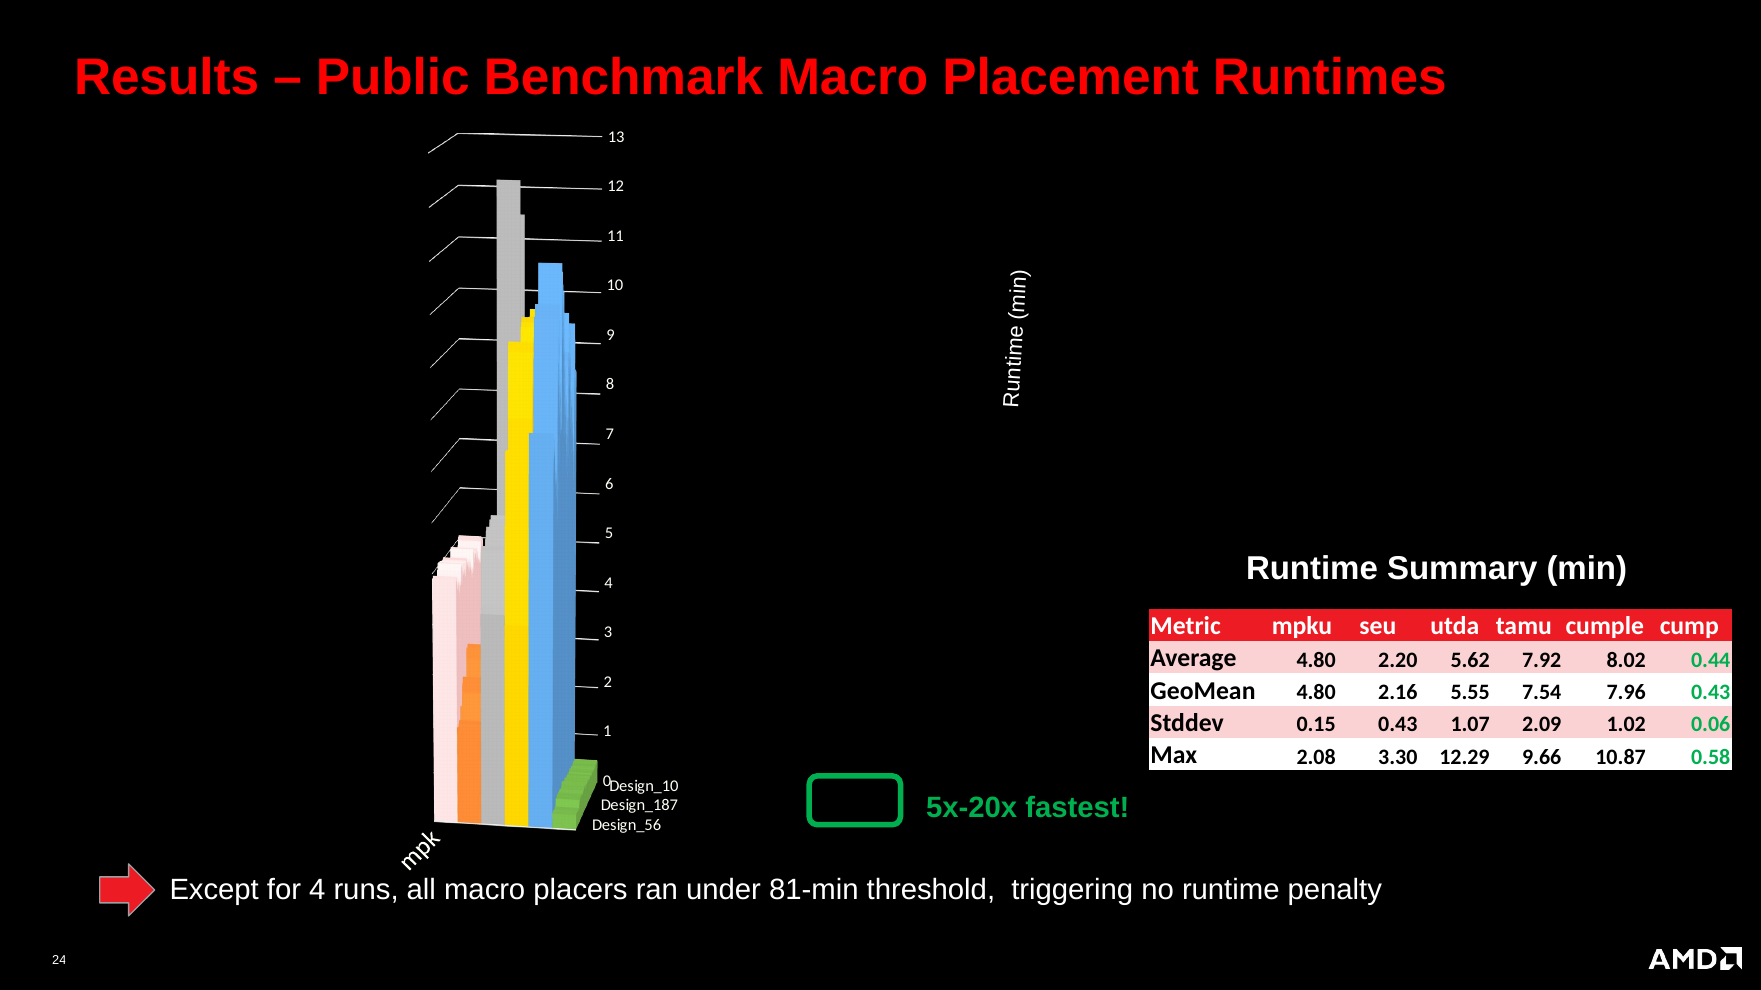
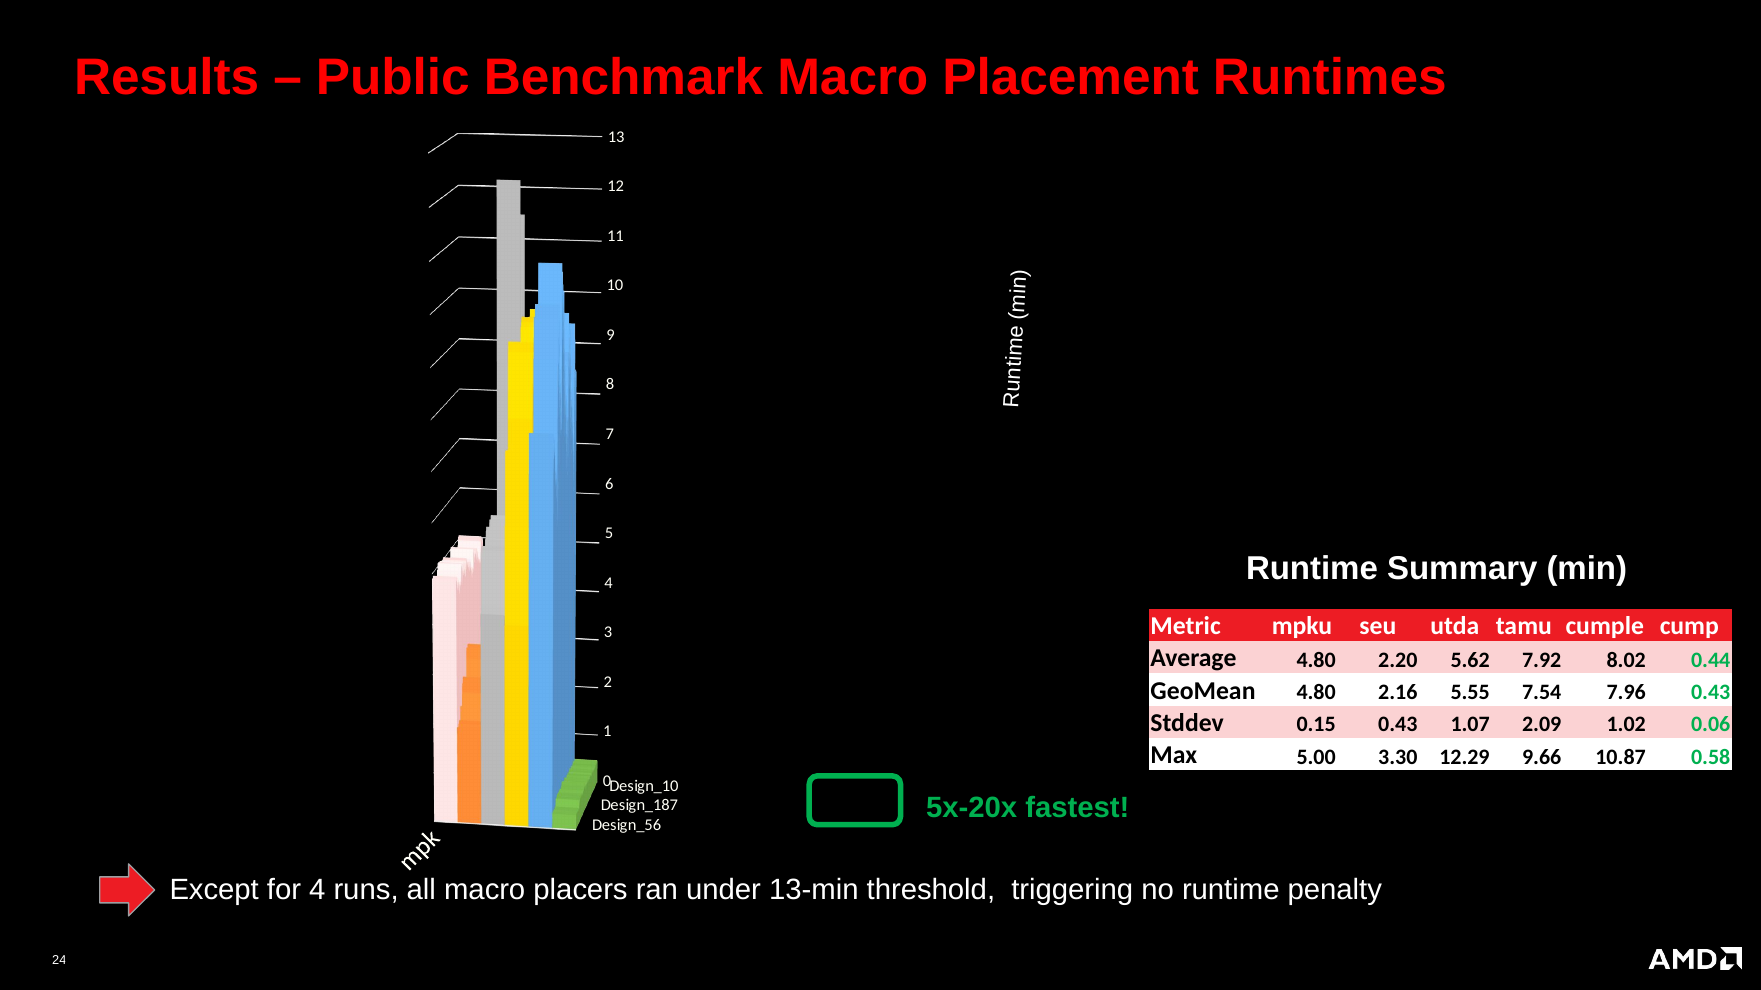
2.08: 2.08 -> 5.00
81-min: 81-min -> 13-min
